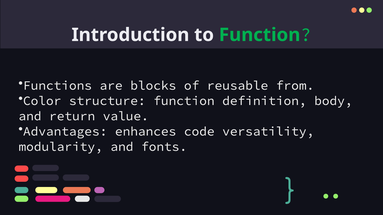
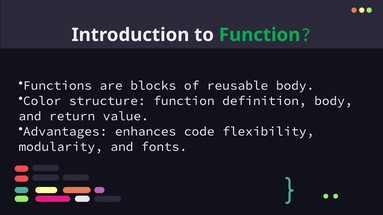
reusable from: from -> body
versatility: versatility -> flexibility
